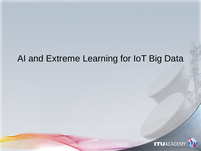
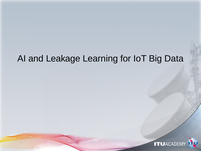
Extreme: Extreme -> Leakage
